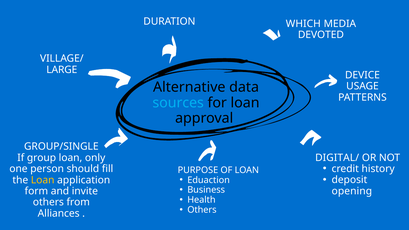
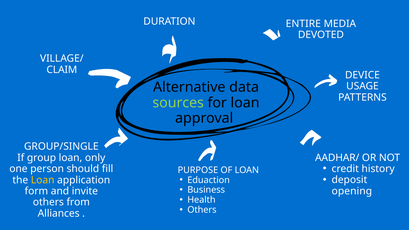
WHICH: WHICH -> ENTIRE
LARGE: LARGE -> CLAIM
sources colour: light blue -> light green
DIGITAL/: DIGITAL/ -> AADHAR/
